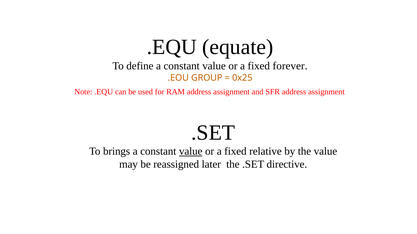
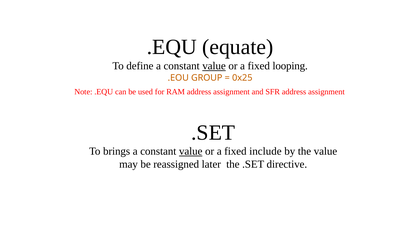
value at (214, 66) underline: none -> present
forever: forever -> looping
relative: relative -> include
